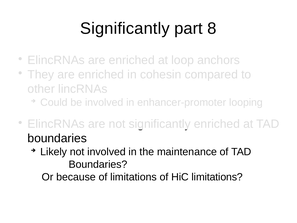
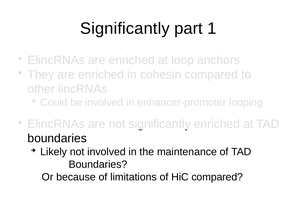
8: 8 -> 1
HiC limitations: limitations -> compared
